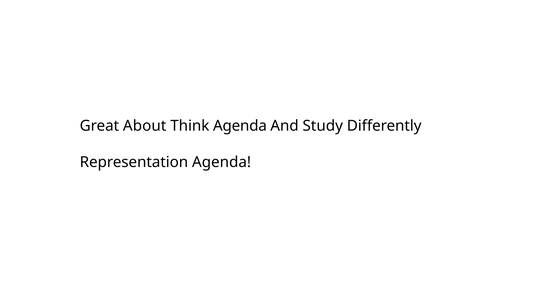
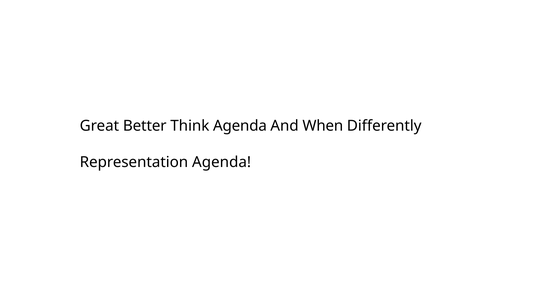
About: About -> Better
Study: Study -> When
